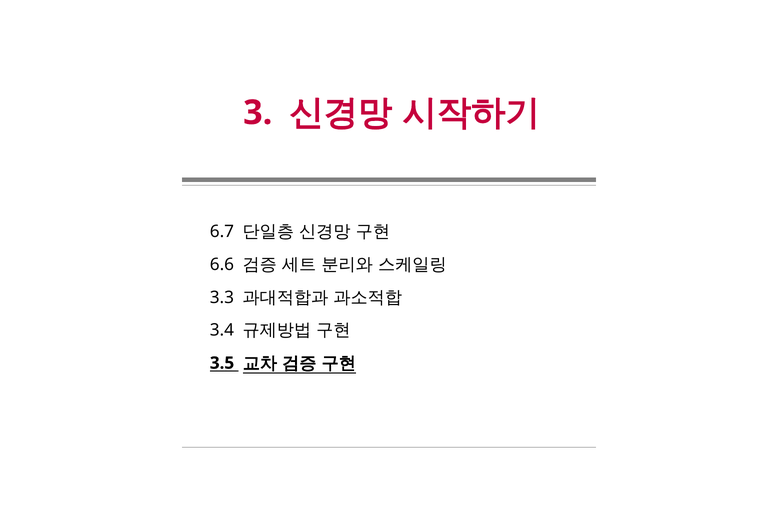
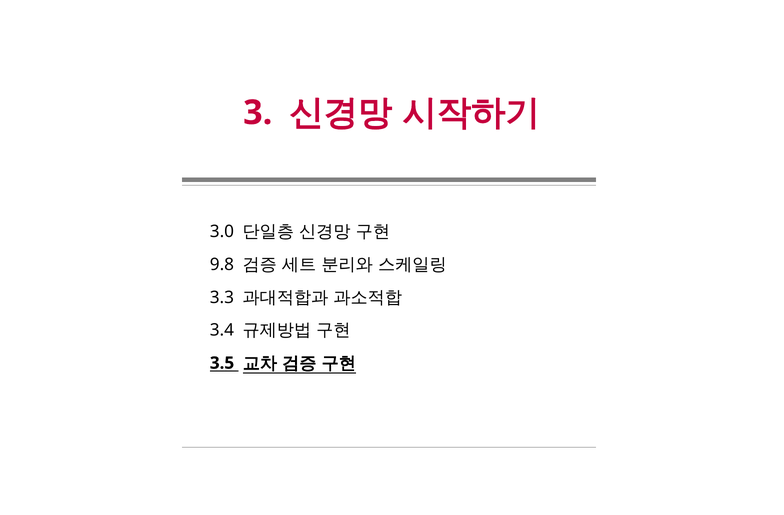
6.7: 6.7 -> 3.0
6.6: 6.6 -> 9.8
